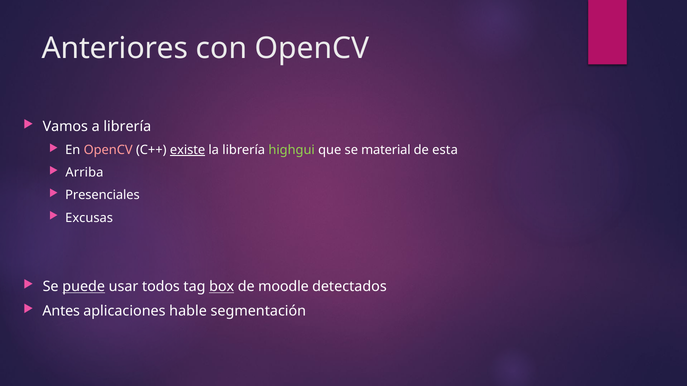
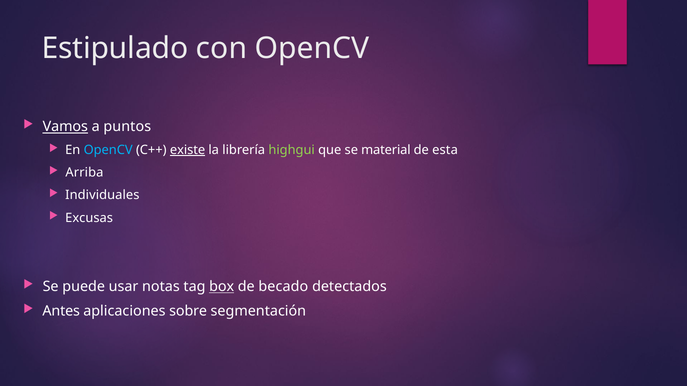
Anteriores: Anteriores -> Estipulado
Vamos underline: none -> present
a librería: librería -> puntos
OpenCV at (108, 150) colour: pink -> light blue
Presenciales: Presenciales -> Individuales
puede underline: present -> none
todos: todos -> notas
moodle: moodle -> becado
hable: hable -> sobre
